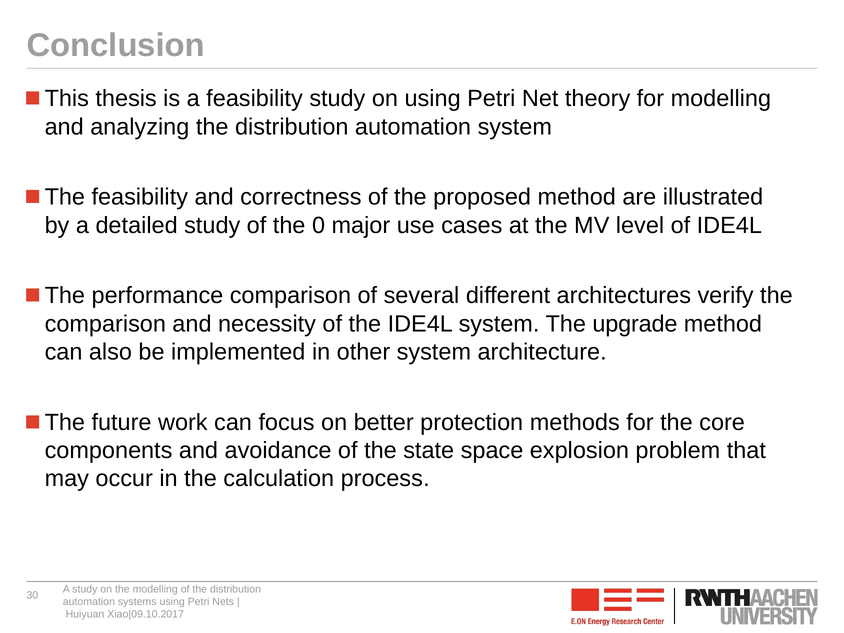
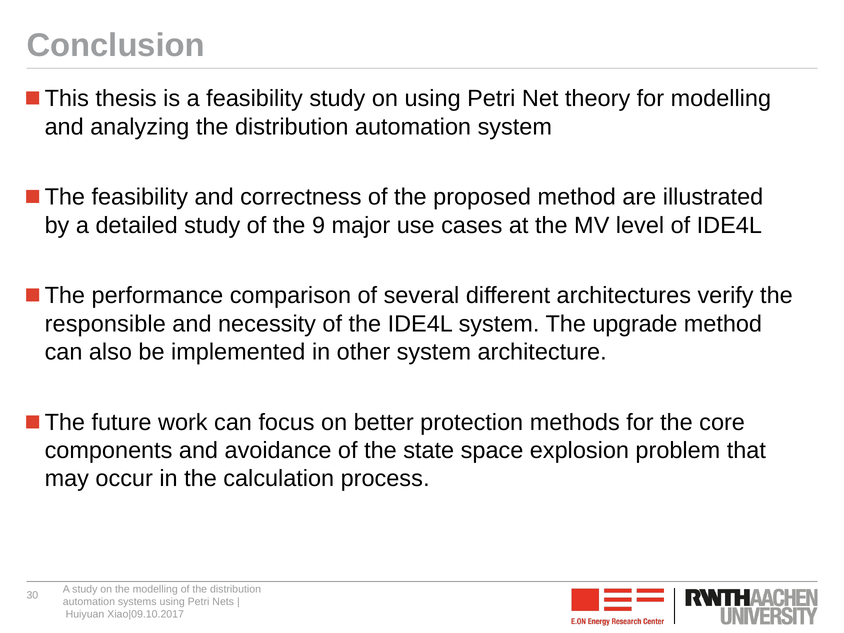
0: 0 -> 9
comparison at (105, 324): comparison -> responsible
